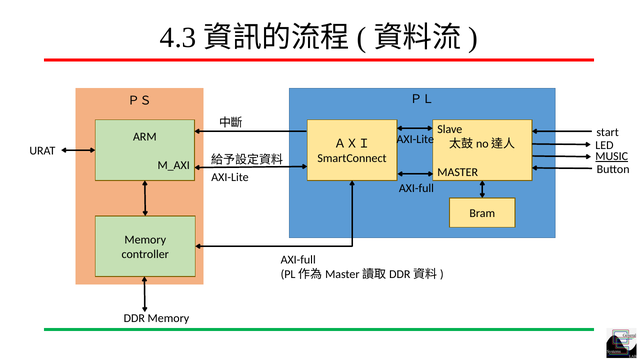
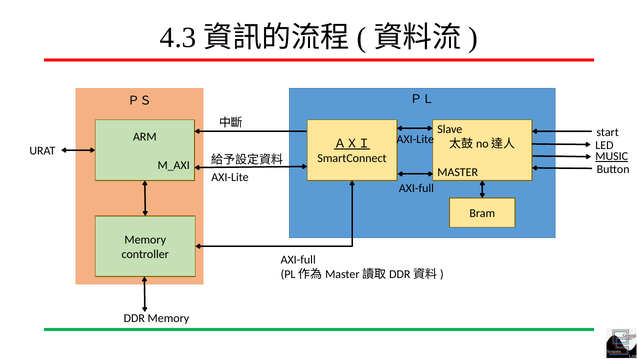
ＡＸＩ underline: none -> present
